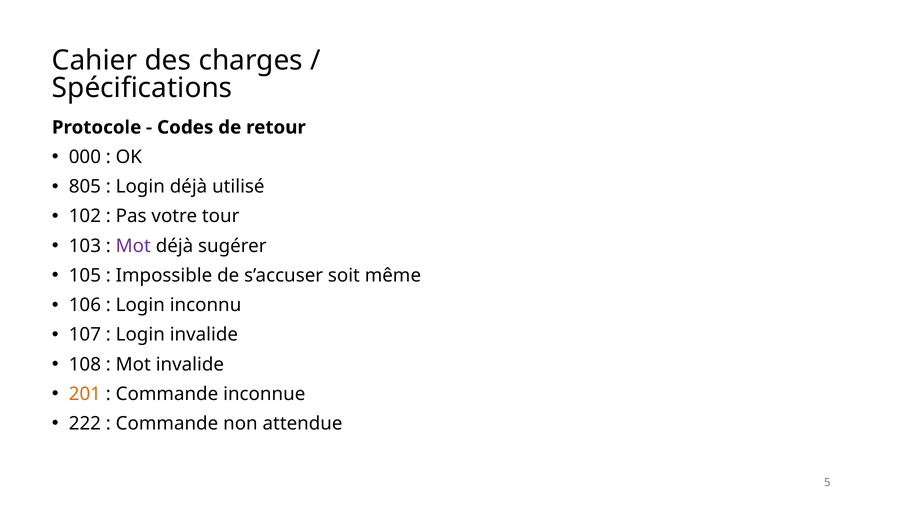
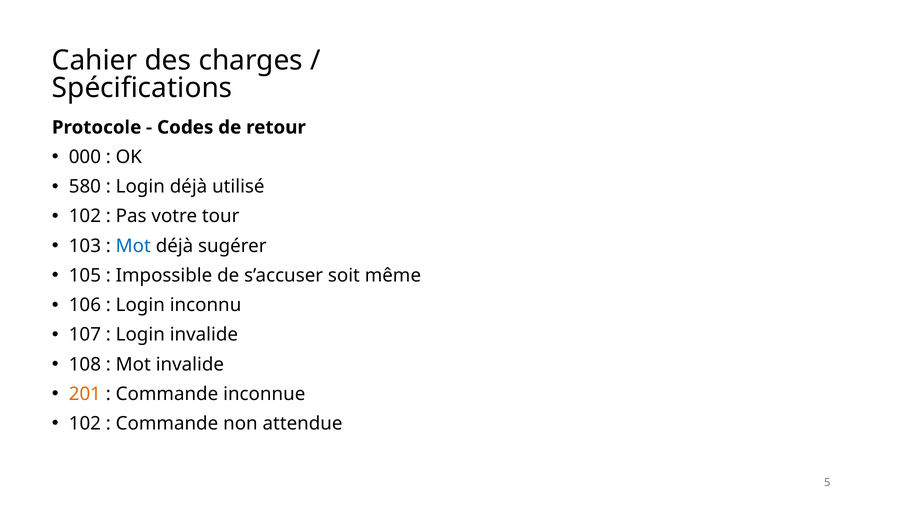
805: 805 -> 580
Mot at (133, 246) colour: purple -> blue
222 at (85, 423): 222 -> 102
